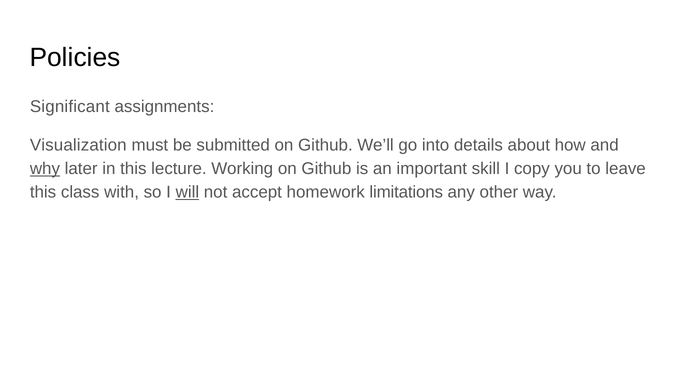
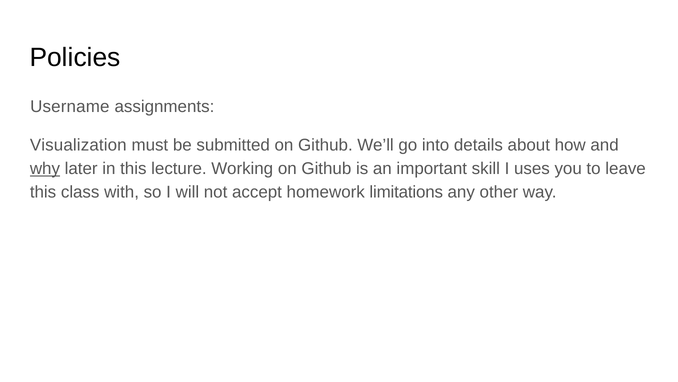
Significant: Significant -> Username
copy: copy -> uses
will underline: present -> none
